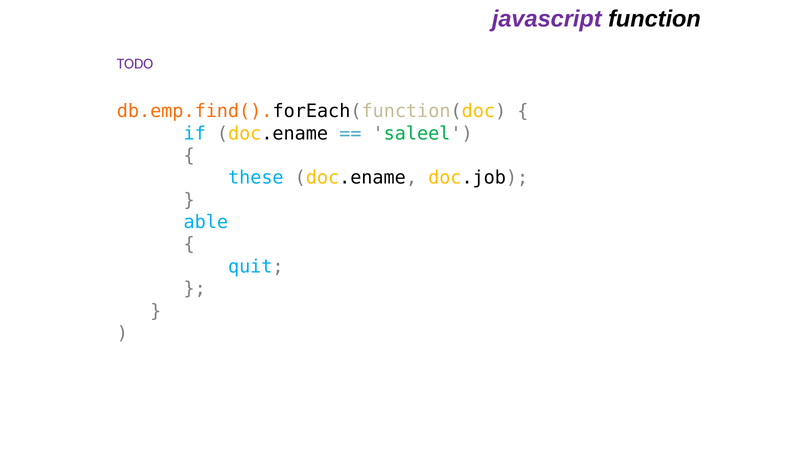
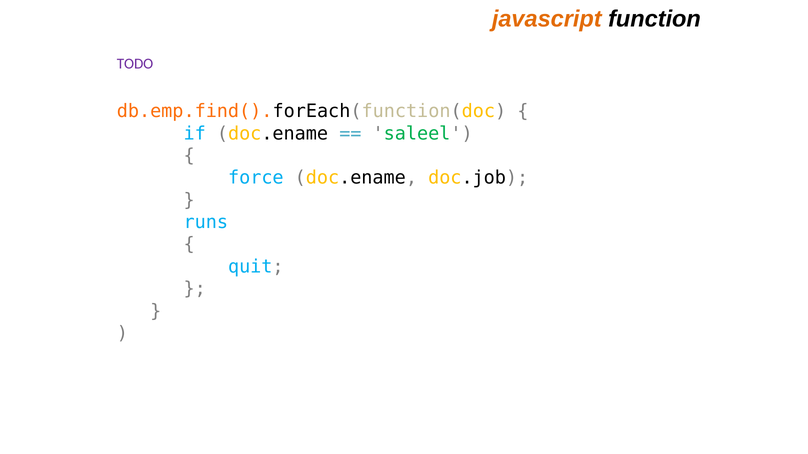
javascript colour: purple -> orange
these: these -> force
able: able -> runs
